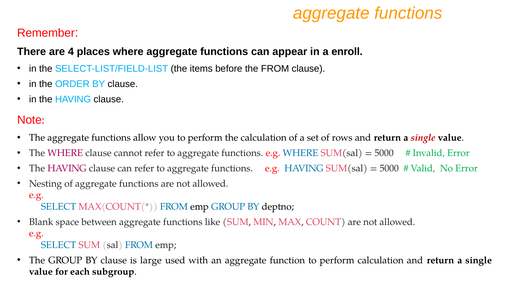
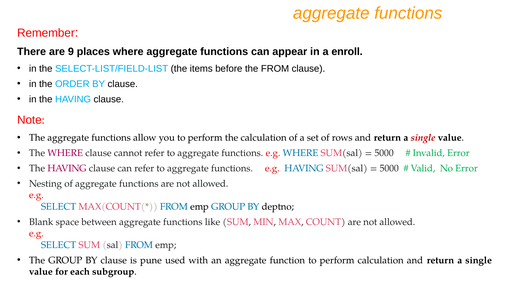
4: 4 -> 9
large: large -> pune
